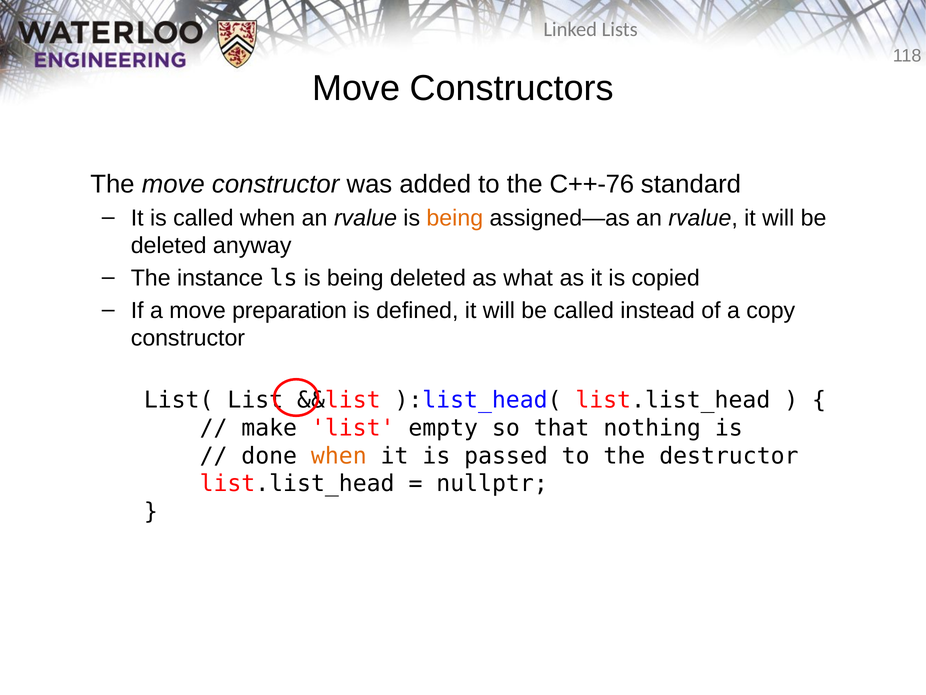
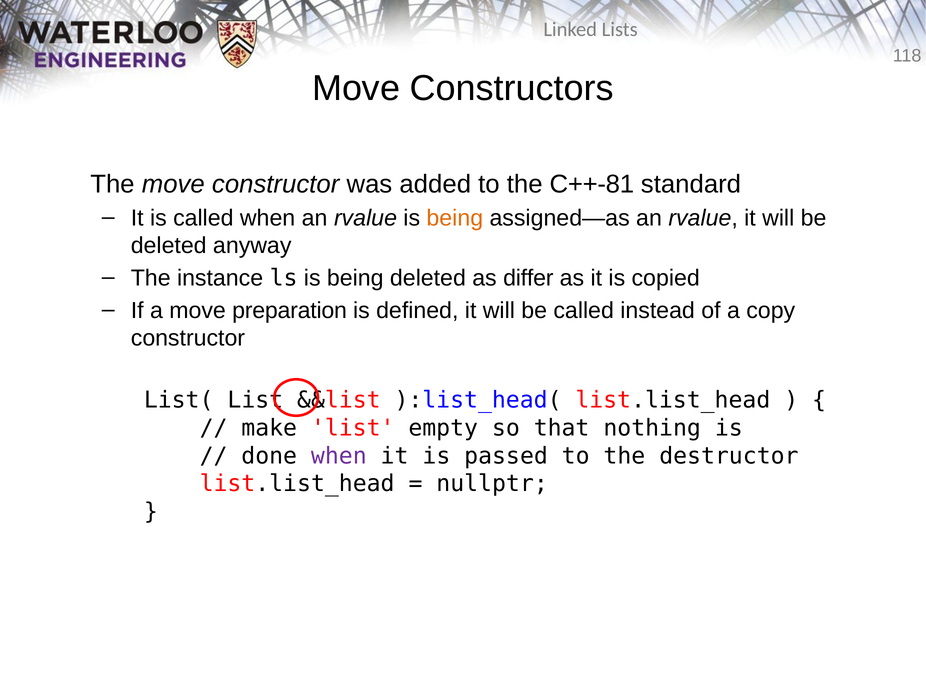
C++-76: C++-76 -> C++-81
what: what -> differ
when at (339, 456) colour: orange -> purple
